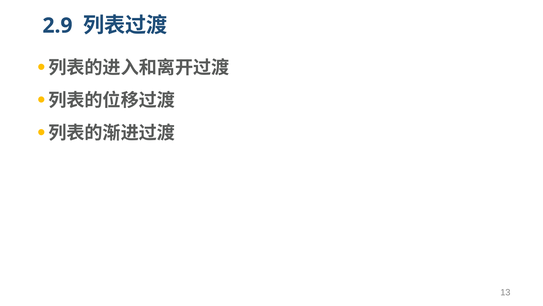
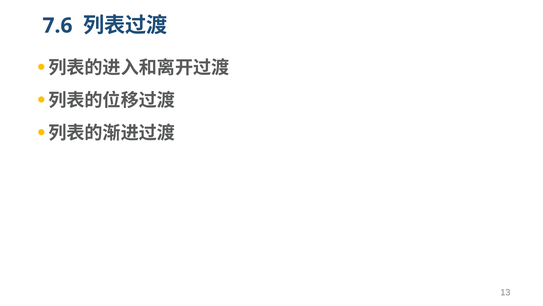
2.9: 2.9 -> 7.6
